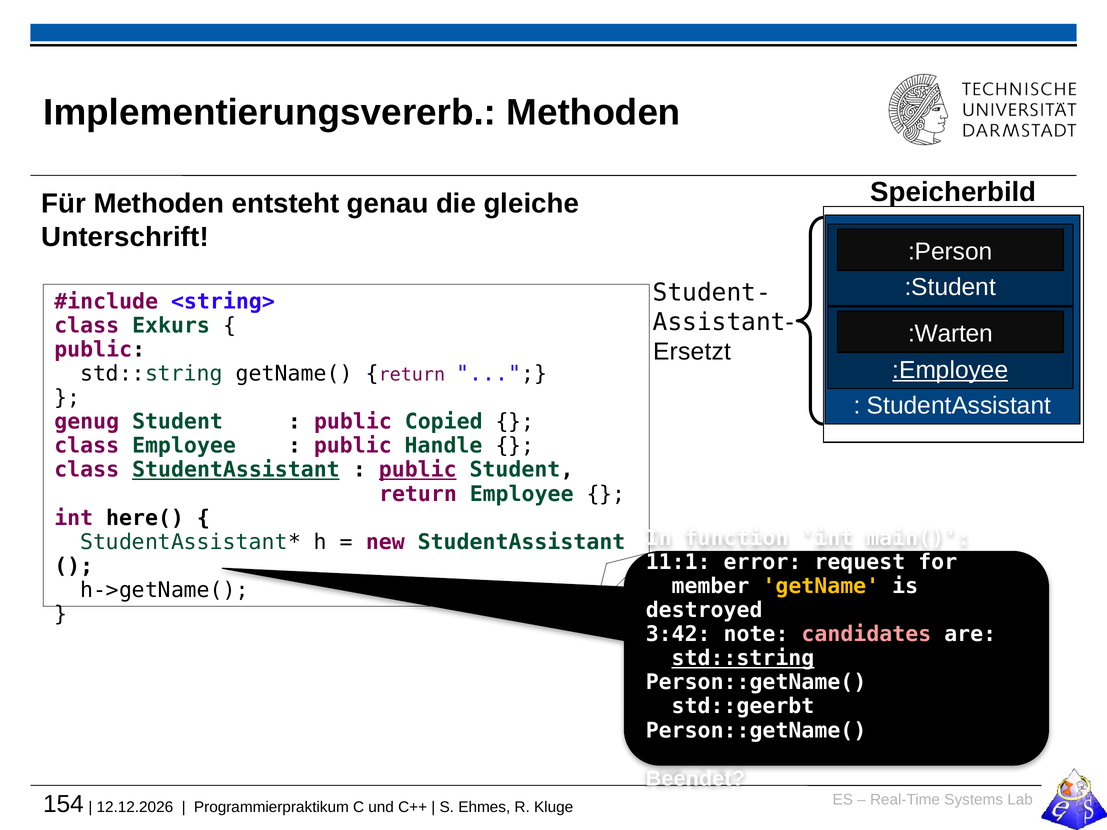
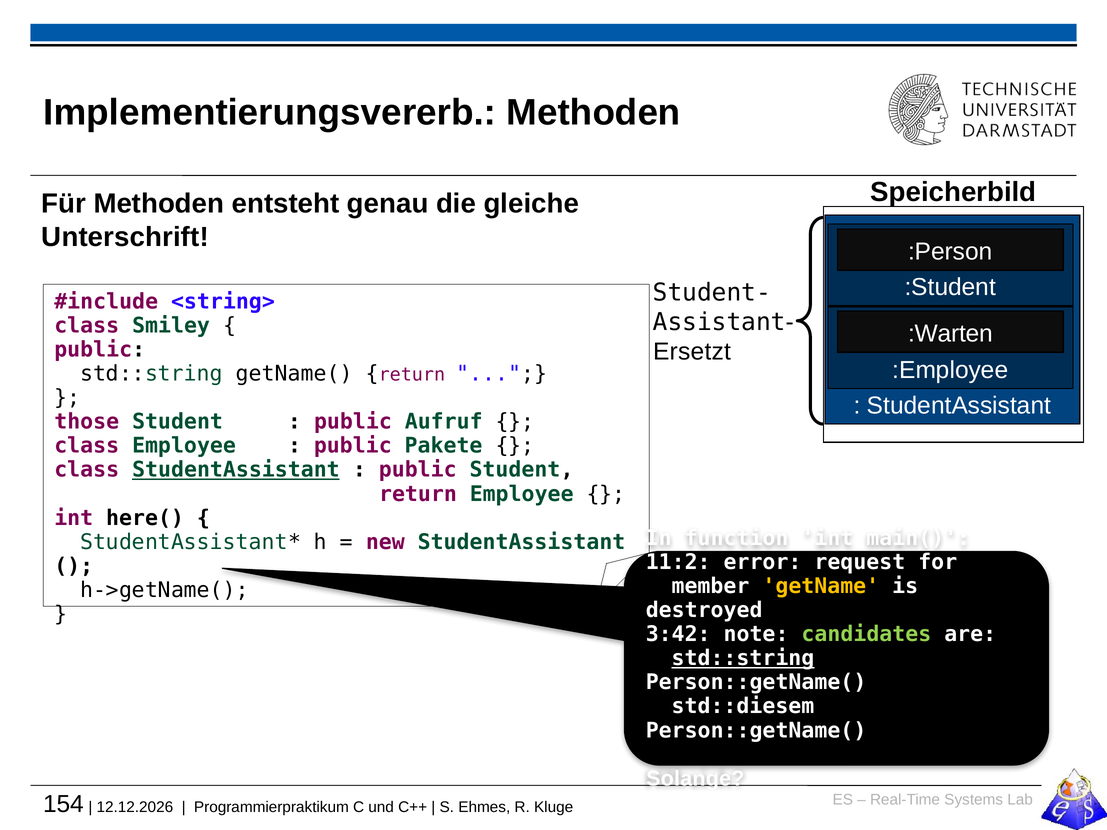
Exkurs: Exkurs -> Smiley
:Employee underline: present -> none
genug: genug -> those
Copied: Copied -> Aufruf
Handle: Handle -> Pakete
public at (418, 470) underline: present -> none
11:1: 11:1 -> 11:2
candidates colour: pink -> light green
std::geerbt: std::geerbt -> std::diesem
Beendet: Beendet -> Solange
